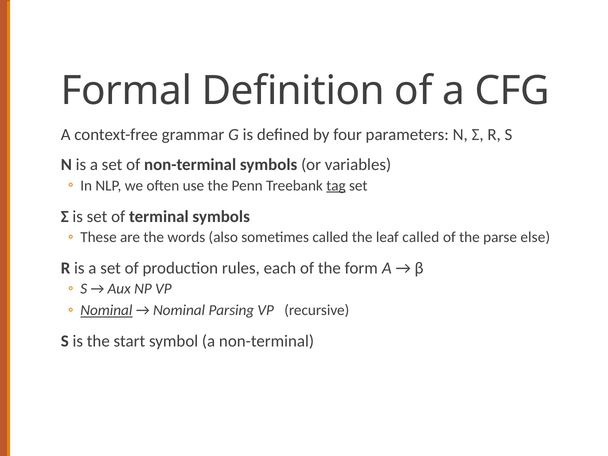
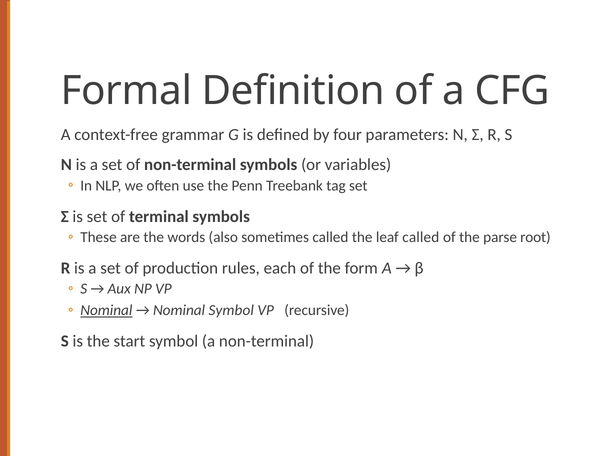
tag underline: present -> none
else: else -> root
Nominal Parsing: Parsing -> Symbol
